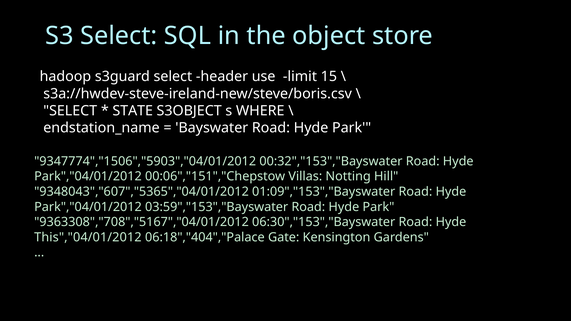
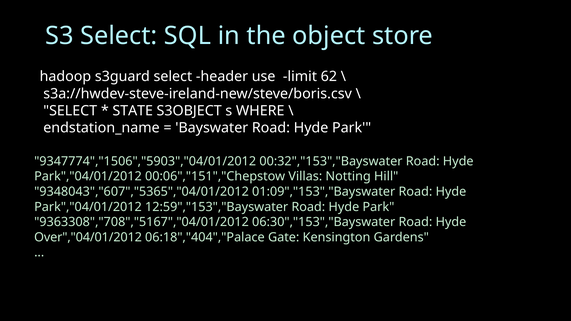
15: 15 -> 62
03:59","153","Bayswater: 03:59","153","Bayswater -> 12:59","153","Bayswater
This","04/01/2012: This","04/01/2012 -> Over","04/01/2012
